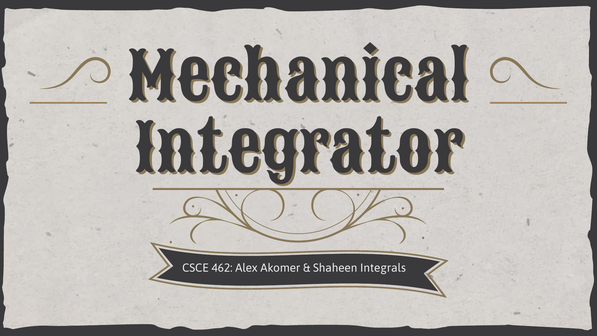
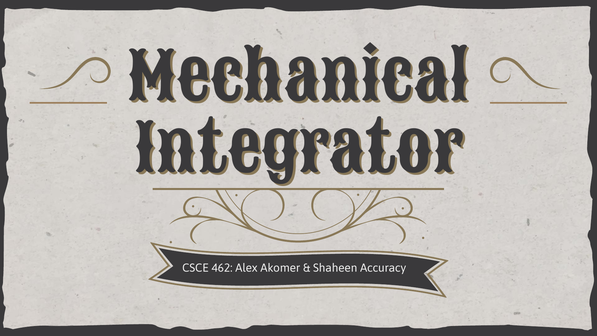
Integrals: Integrals -> Accuracy
